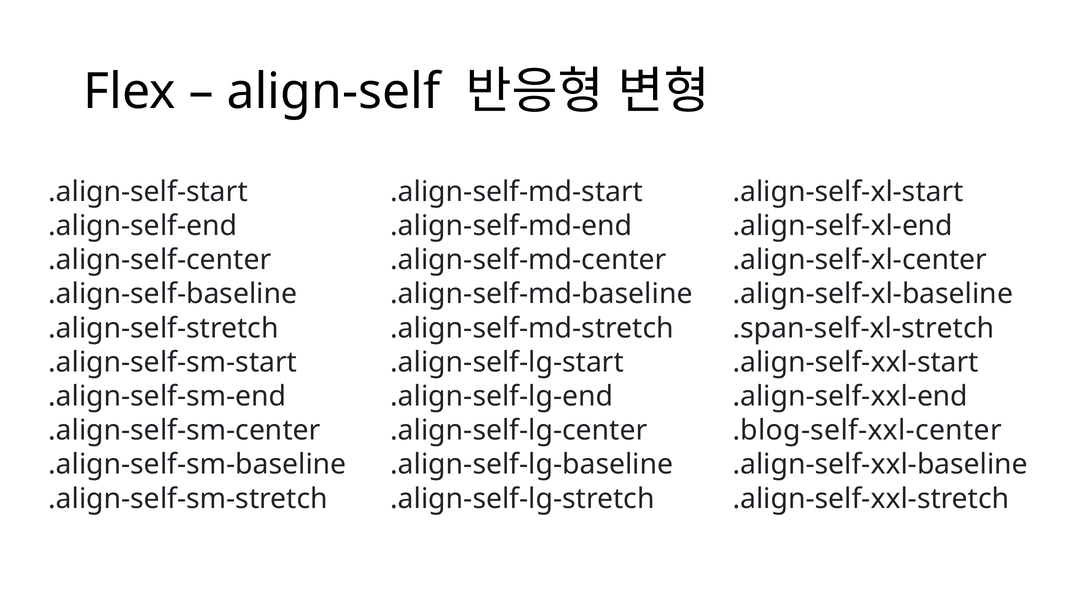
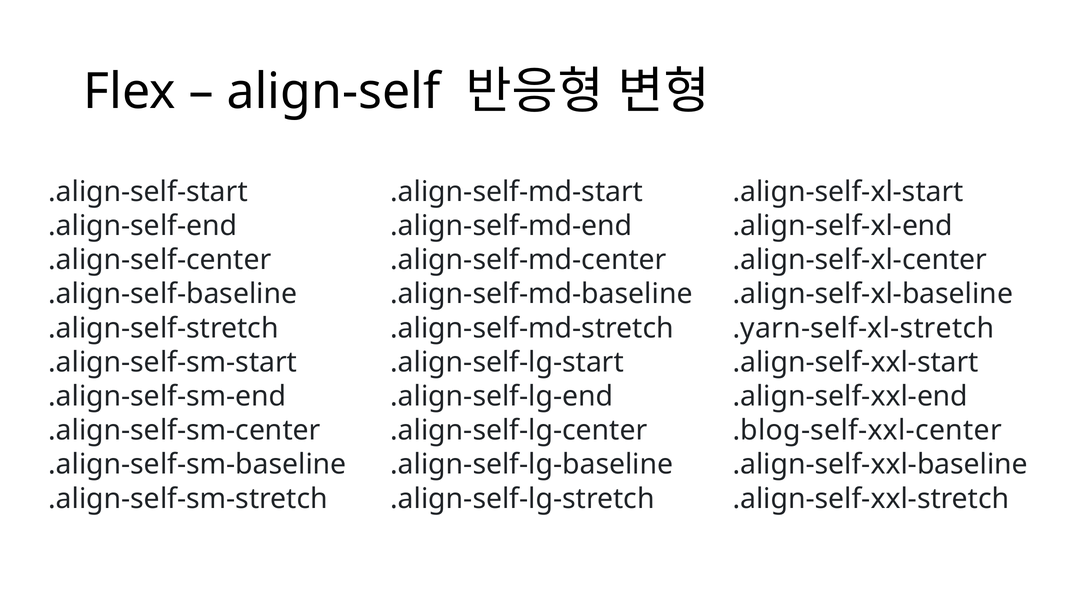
.span-self-xl-stretch: .span-self-xl-stretch -> .yarn-self-xl-stretch
